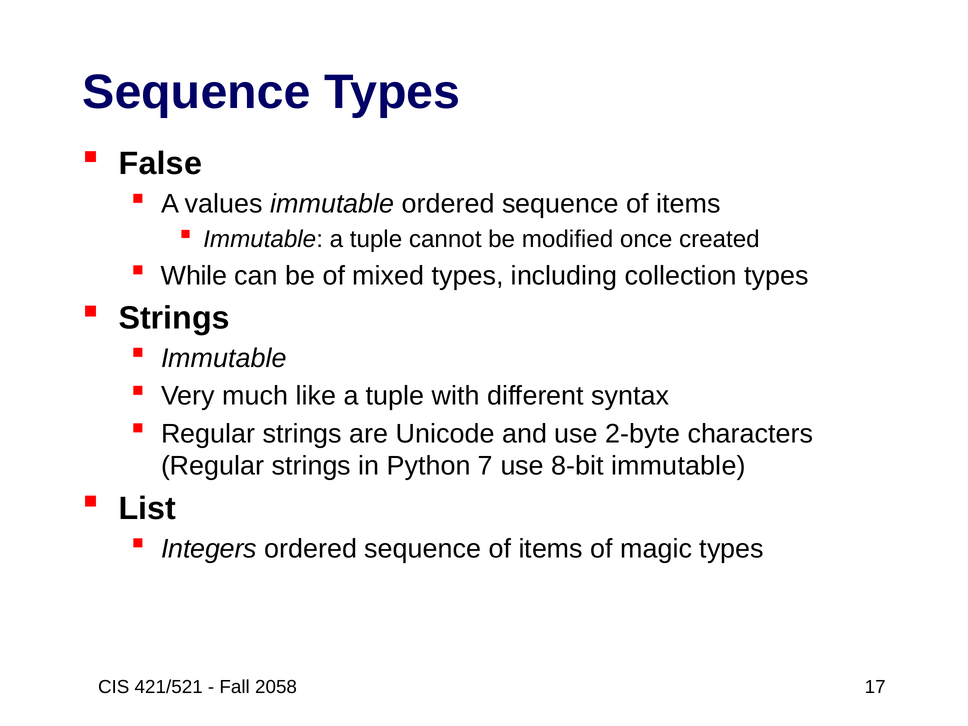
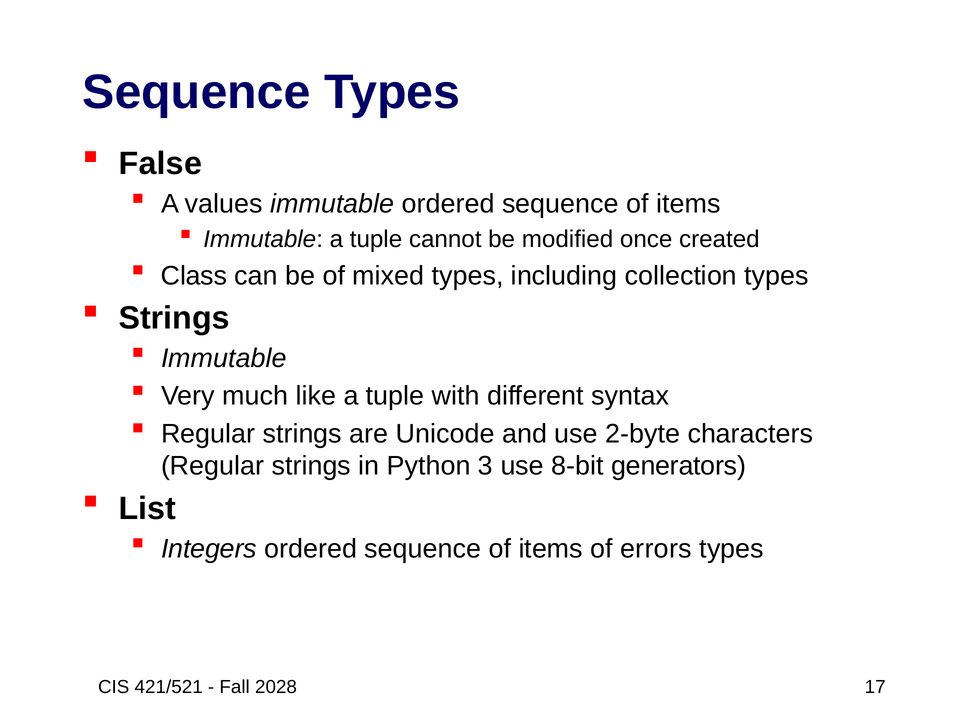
While: While -> Class
7: 7 -> 3
8-bit immutable: immutable -> generators
magic: magic -> errors
2058: 2058 -> 2028
